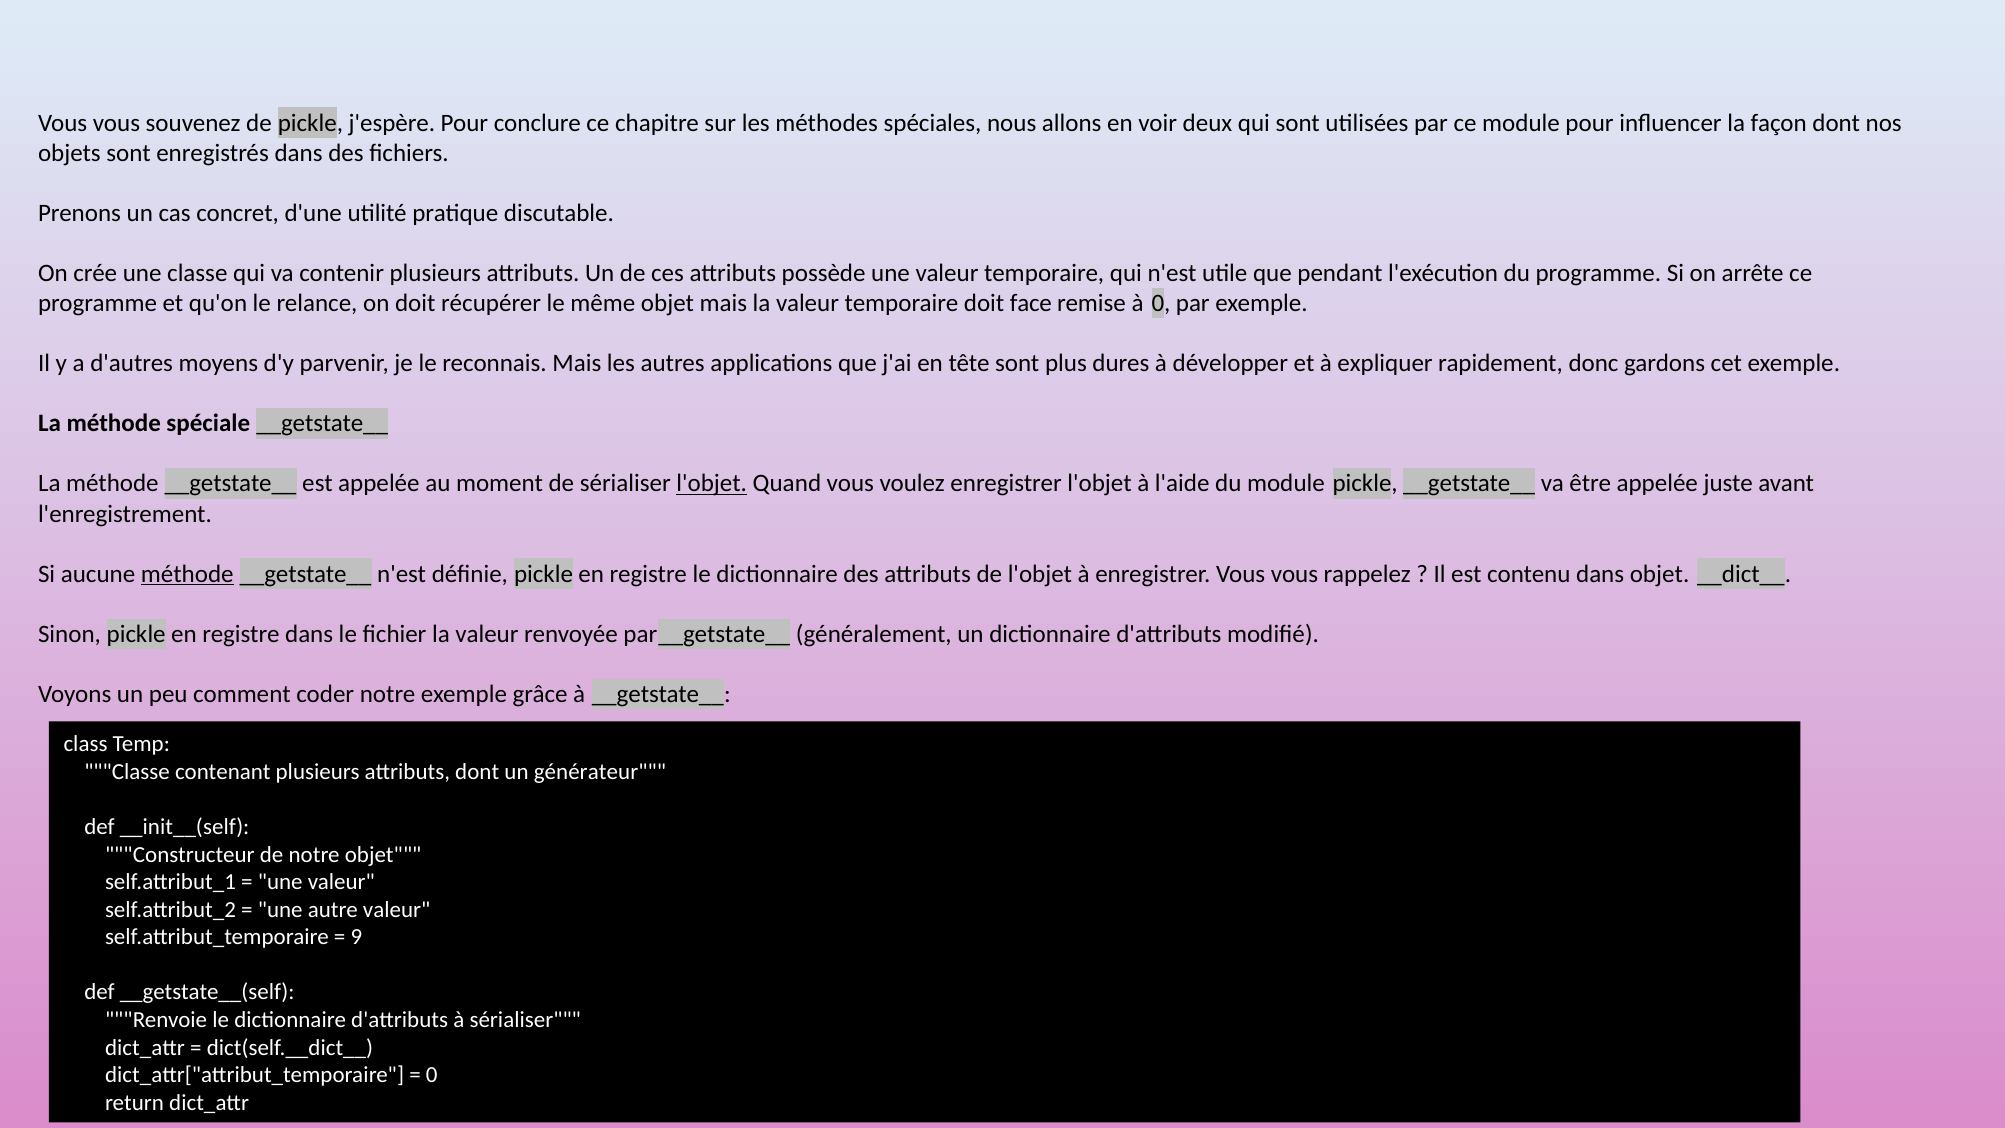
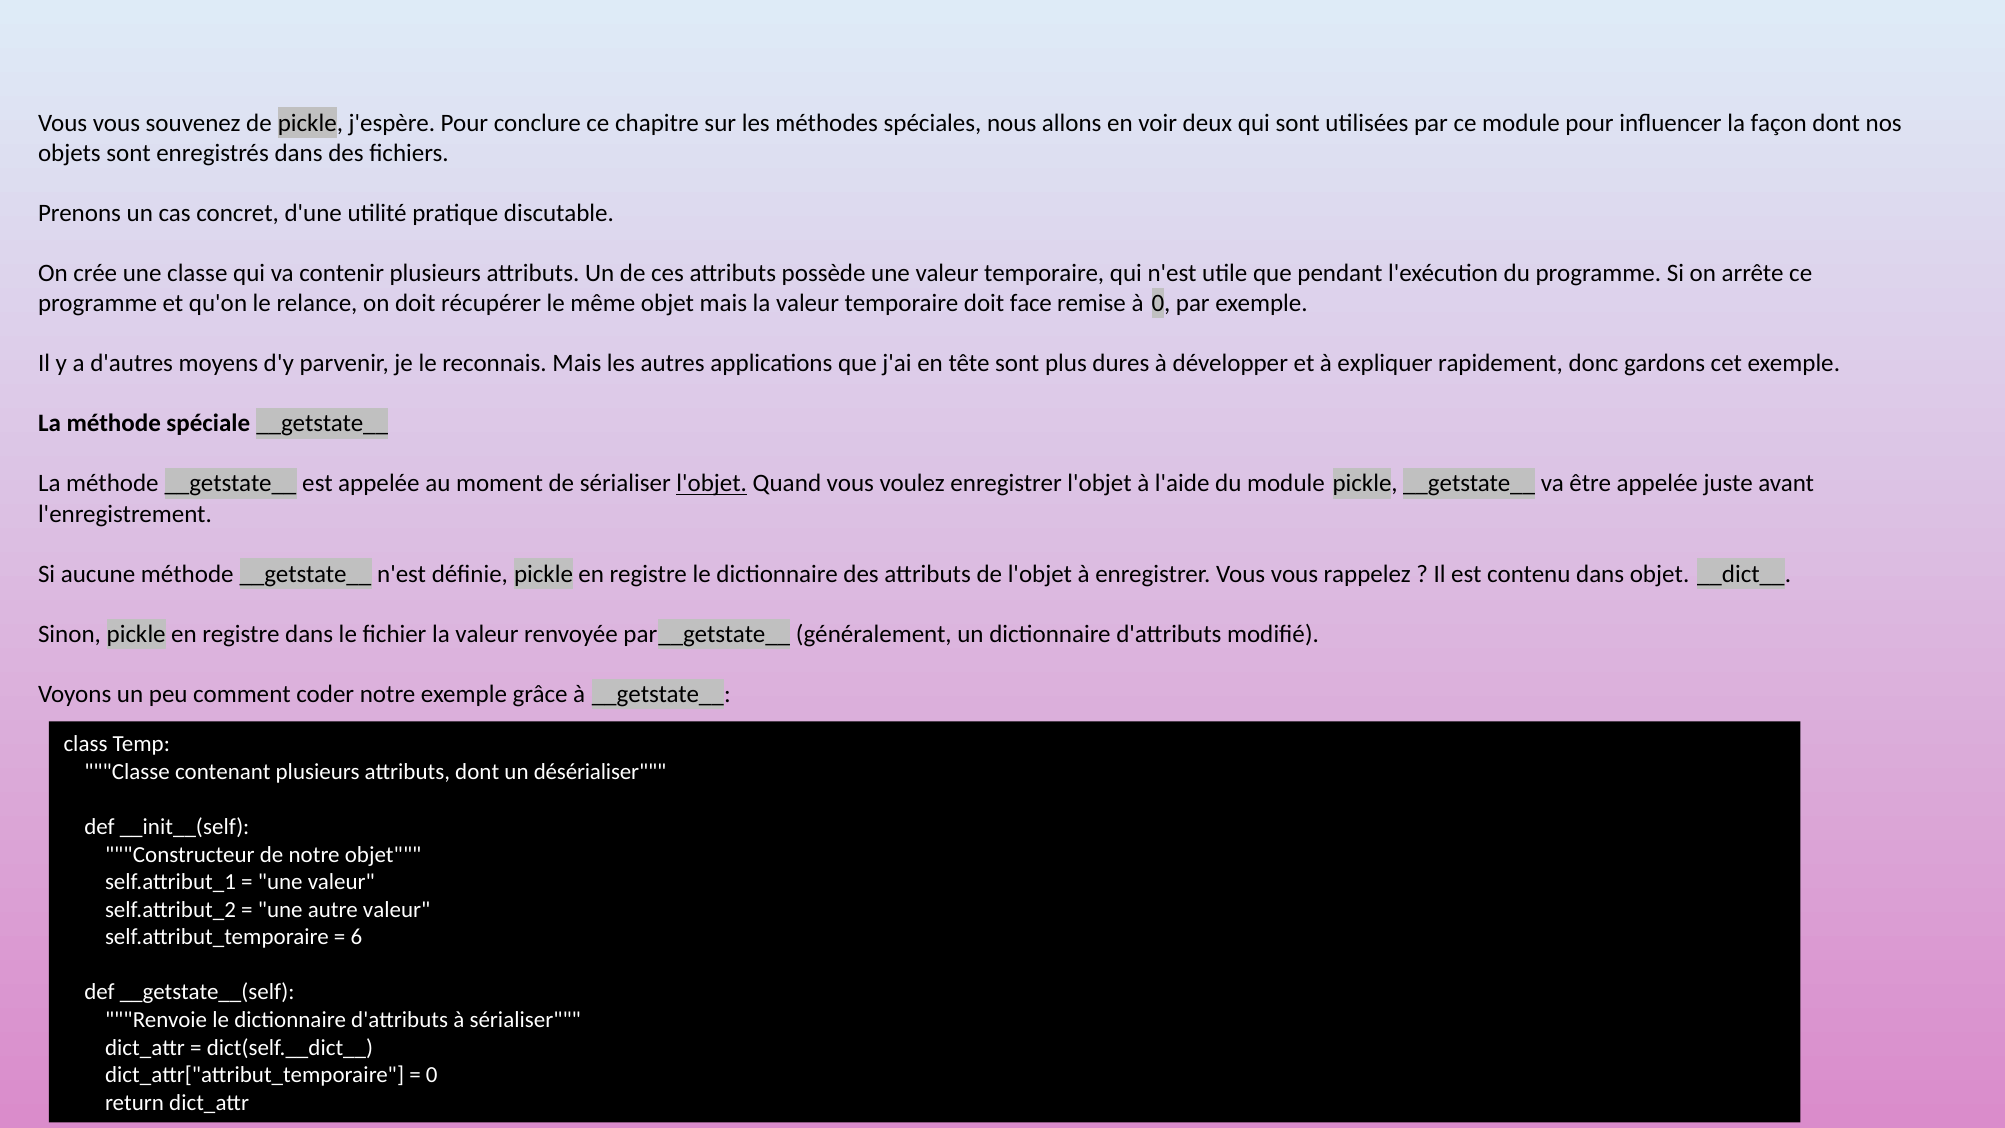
méthode at (187, 574) underline: present -> none
générateur: générateur -> désérialiser
9: 9 -> 6
